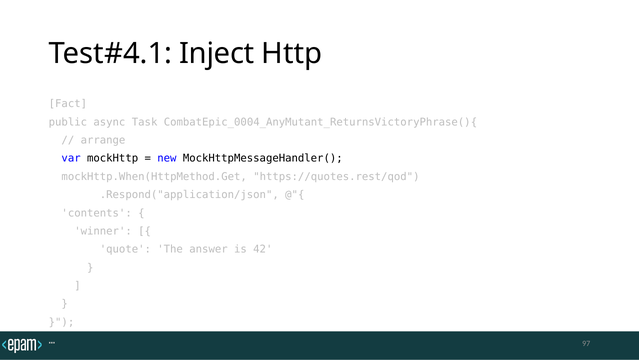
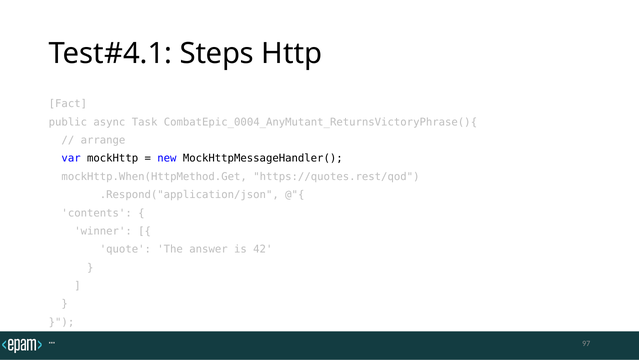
Inject: Inject -> Steps
